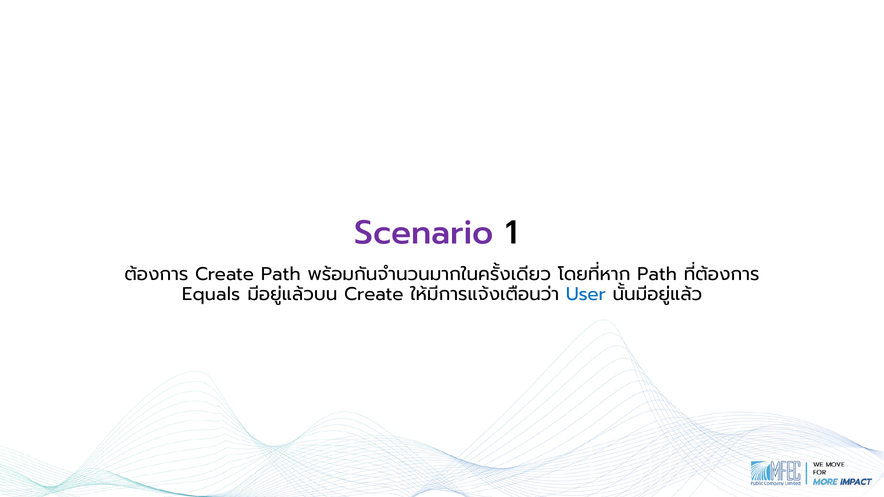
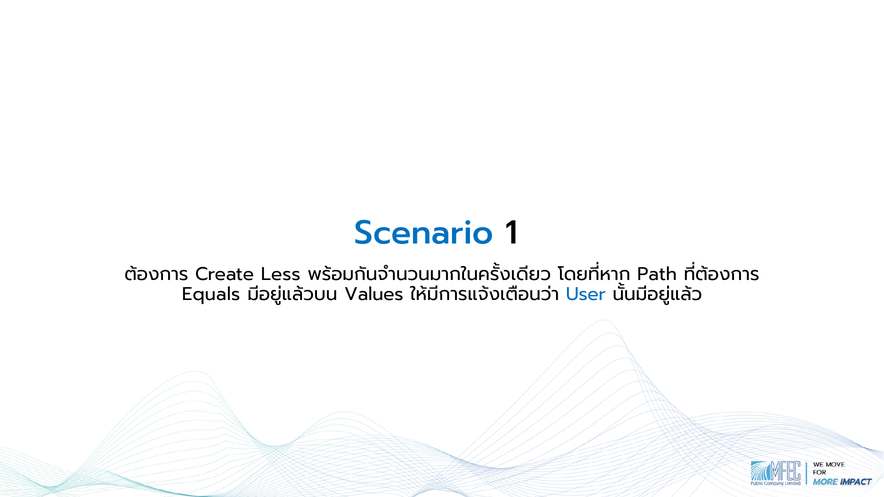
Scenario colour: purple -> blue
Create Path: Path -> Less
Create at (374, 294): Create -> Values
